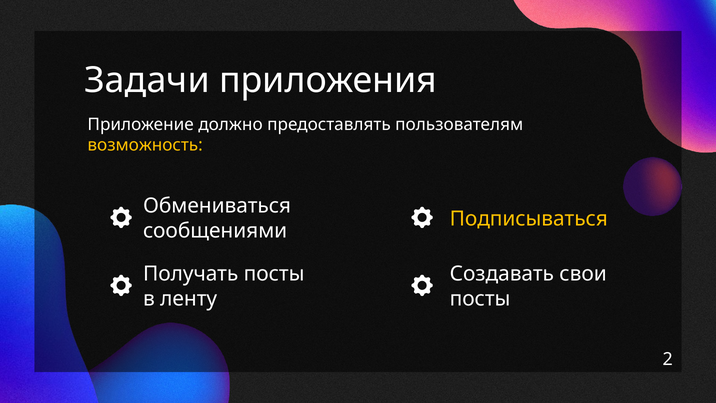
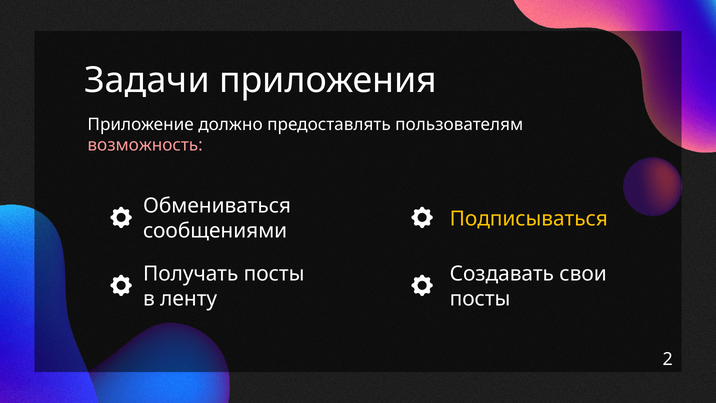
возможность colour: yellow -> pink
